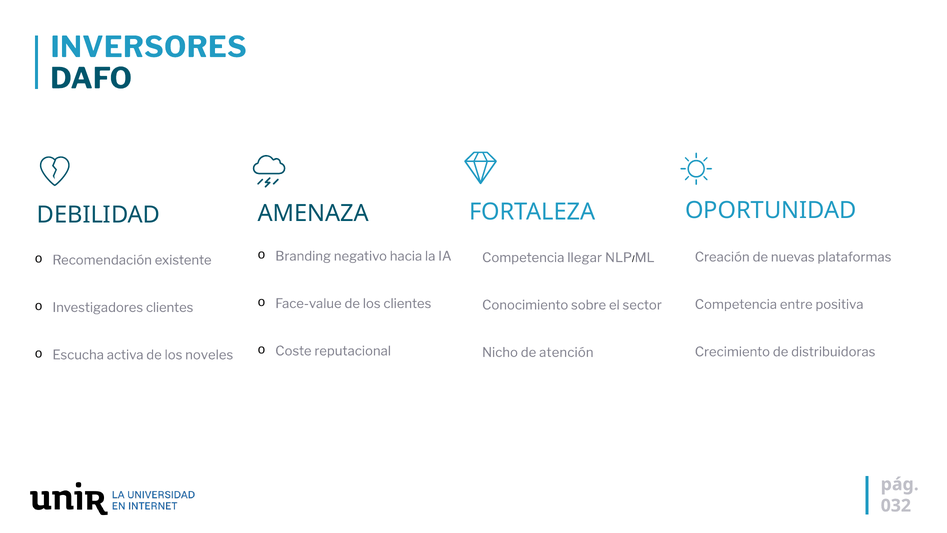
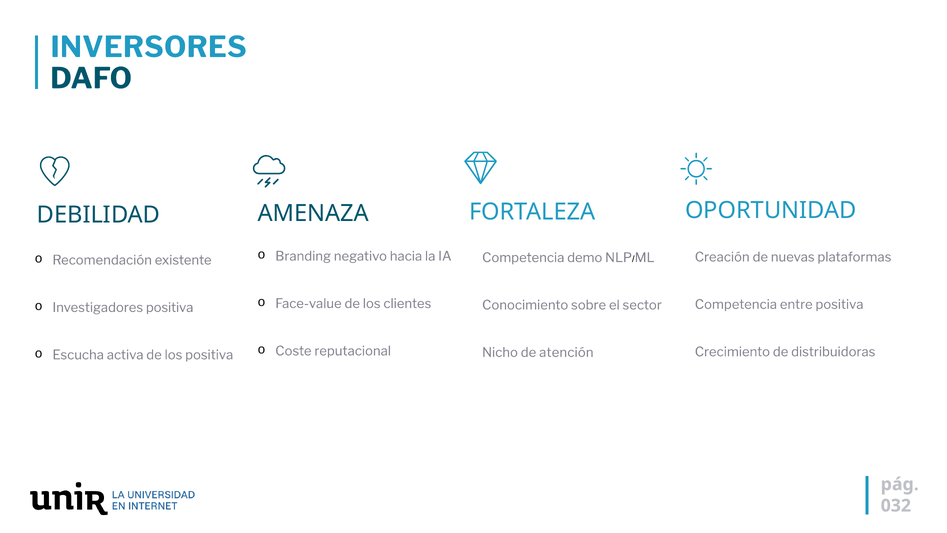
llegar: llegar -> demo
Investigadores clientes: clientes -> positiva
los noveles: noveles -> positiva
